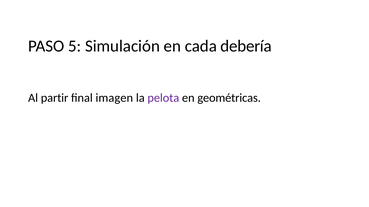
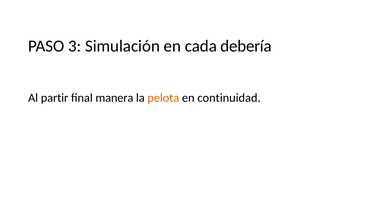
5: 5 -> 3
imagen: imagen -> manera
pelota colour: purple -> orange
geométricas: geométricas -> continuidad
